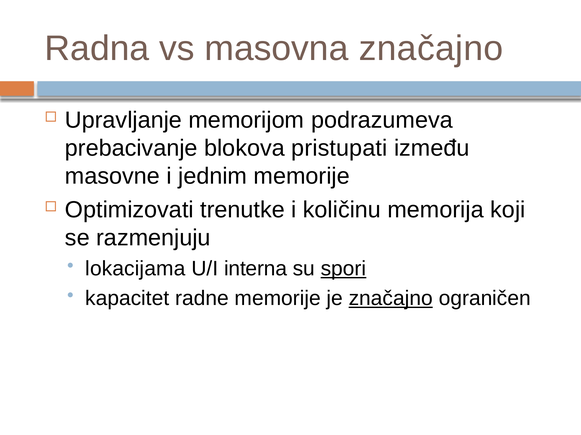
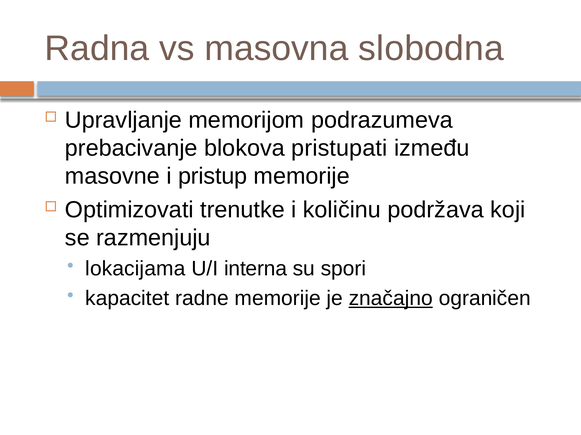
masovna značajno: značajno -> slobodna
jednim: jednim -> pristup
memorija: memorija -> podržava
spori underline: present -> none
